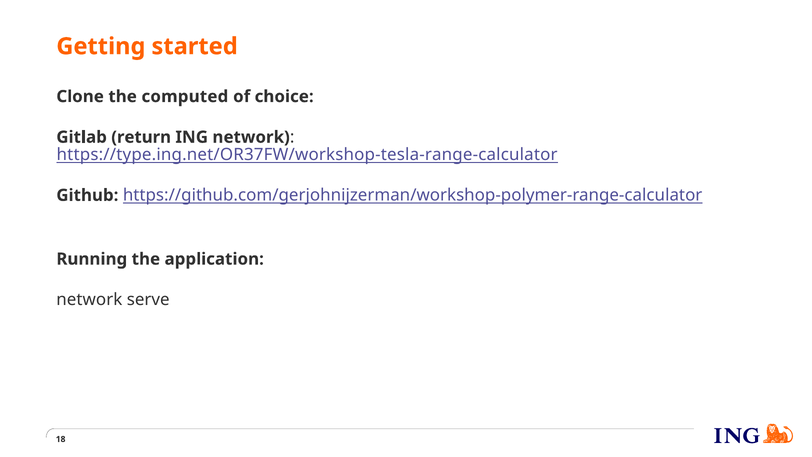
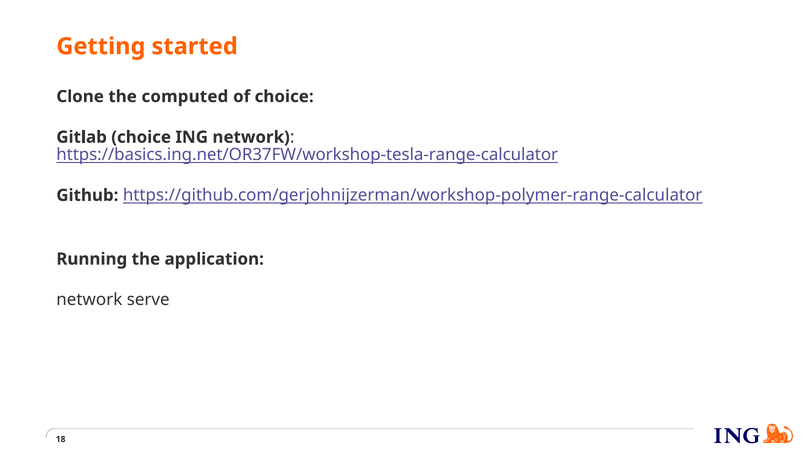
Gitlab return: return -> choice
https://type.ing.net/OR37FW/workshop-tesla-range-calculator: https://type.ing.net/OR37FW/workshop-tesla-range-calculator -> https://basics.ing.net/OR37FW/workshop-tesla-range-calculator
